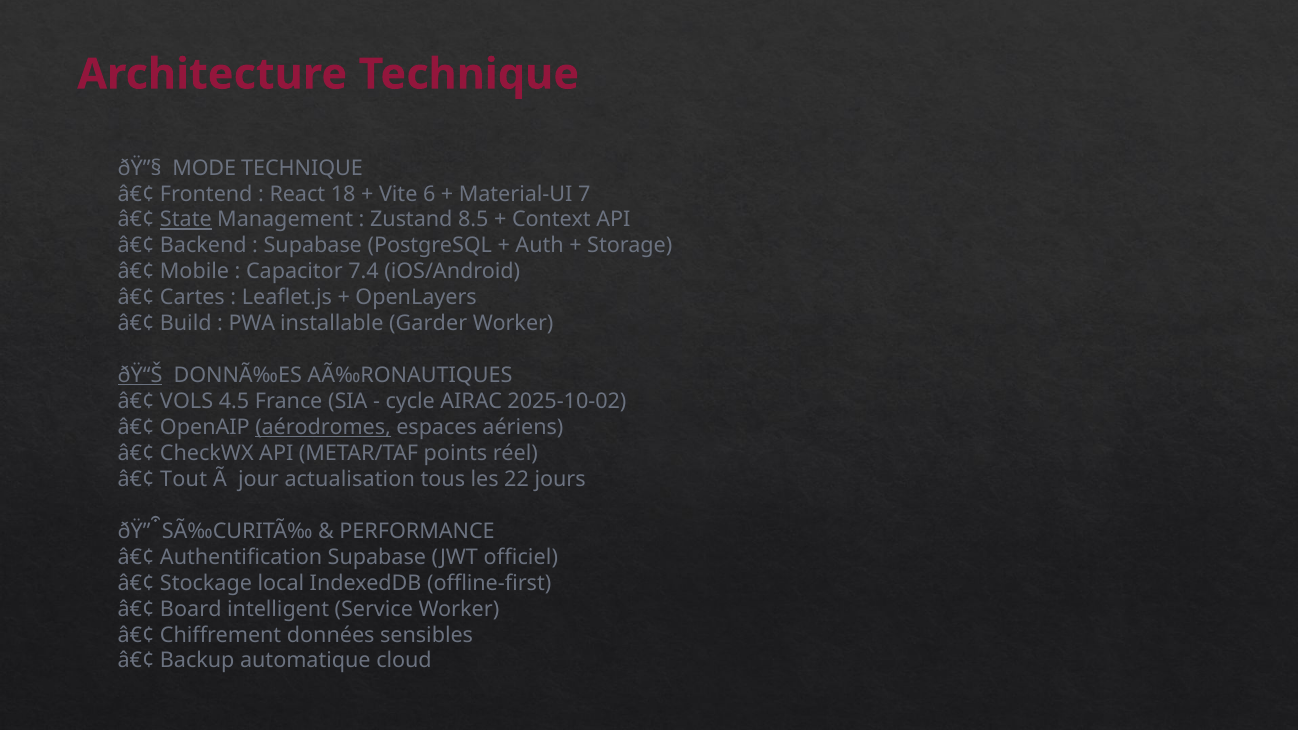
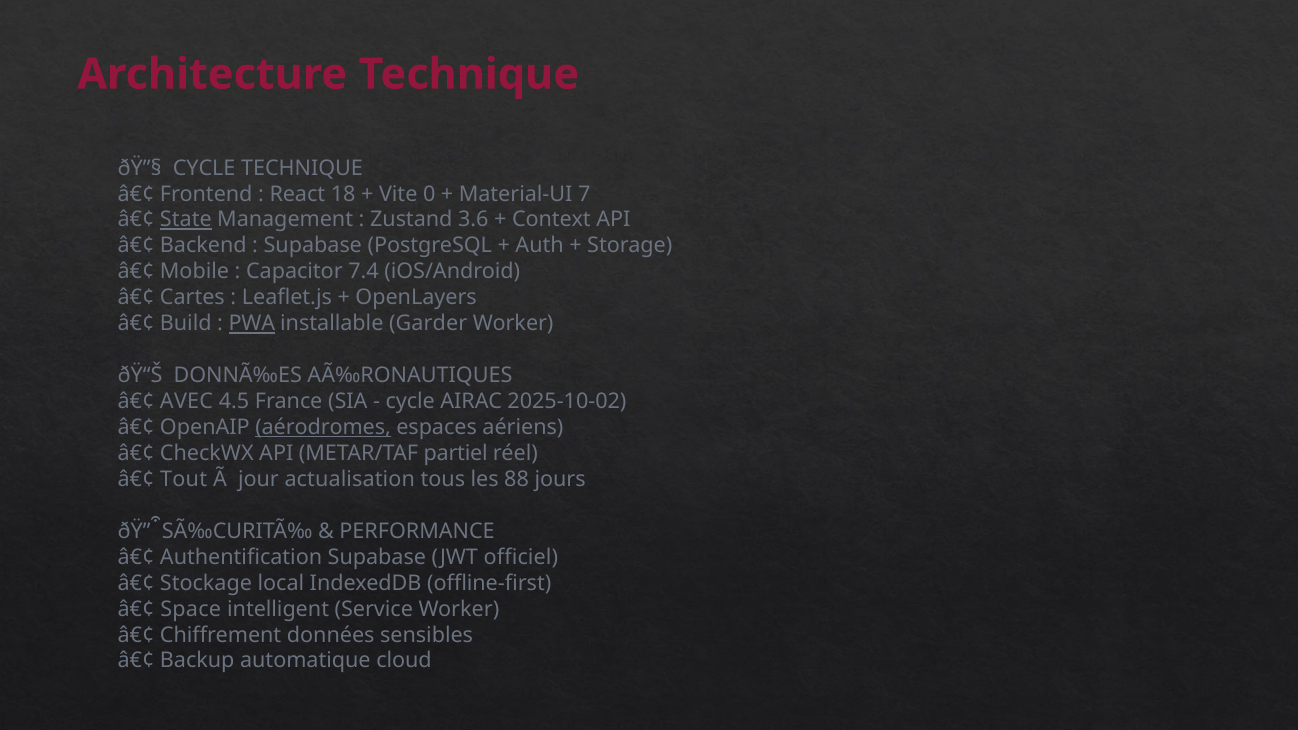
ðŸ”§ MODE: MODE -> CYCLE
6: 6 -> 0
8.5: 8.5 -> 3.6
PWA underline: none -> present
ðŸ“Š underline: present -> none
VOLS: VOLS -> AVEC
points: points -> partiel
22: 22 -> 88
Board: Board -> Space
